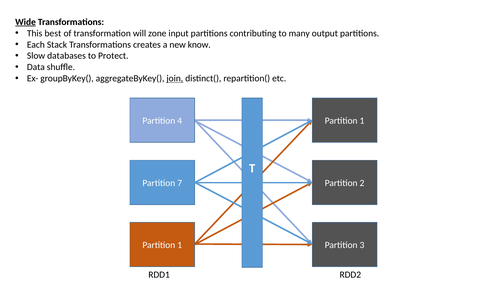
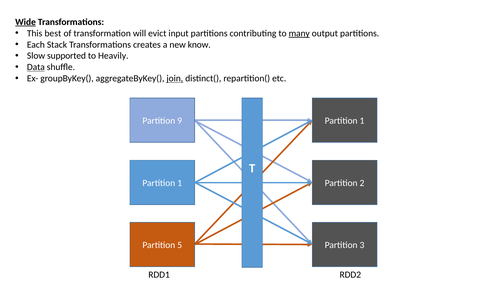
zone: zone -> evict
many underline: none -> present
databases: databases -> supported
Protect: Protect -> Heavily
Data underline: none -> present
4: 4 -> 9
7 at (180, 183): 7 -> 1
1 at (180, 245): 1 -> 5
